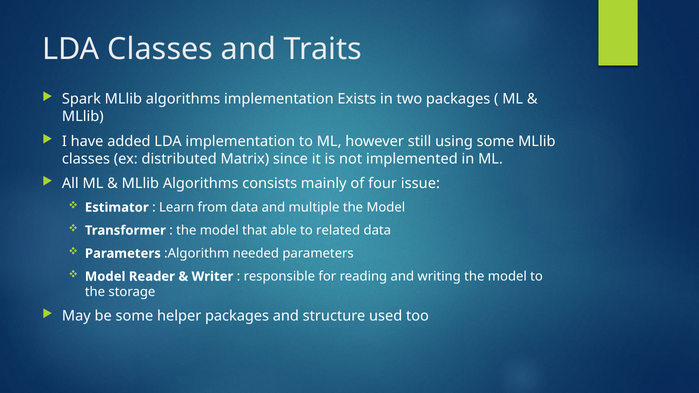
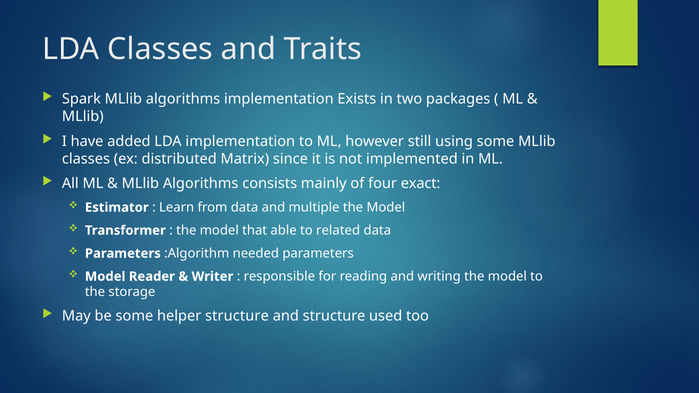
issue: issue -> exact
helper packages: packages -> structure
